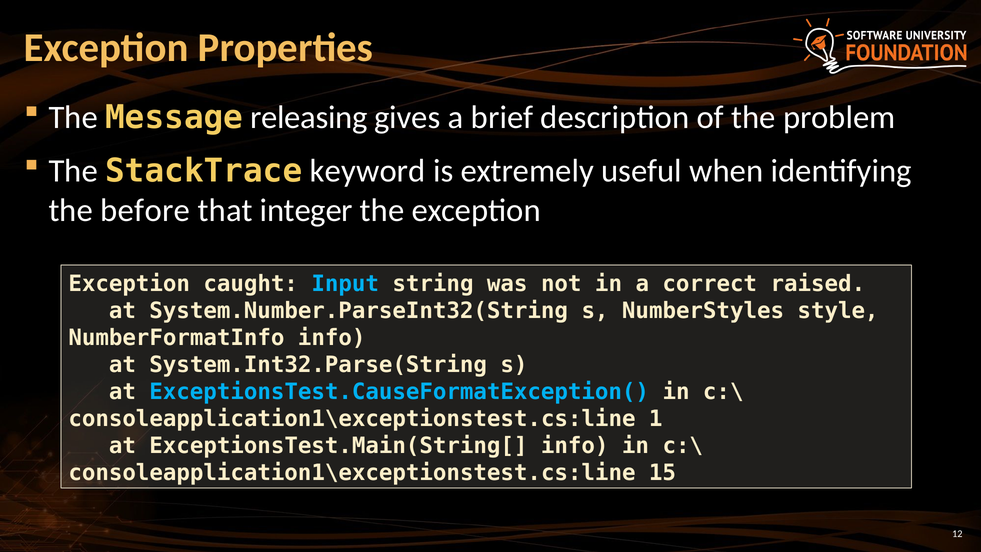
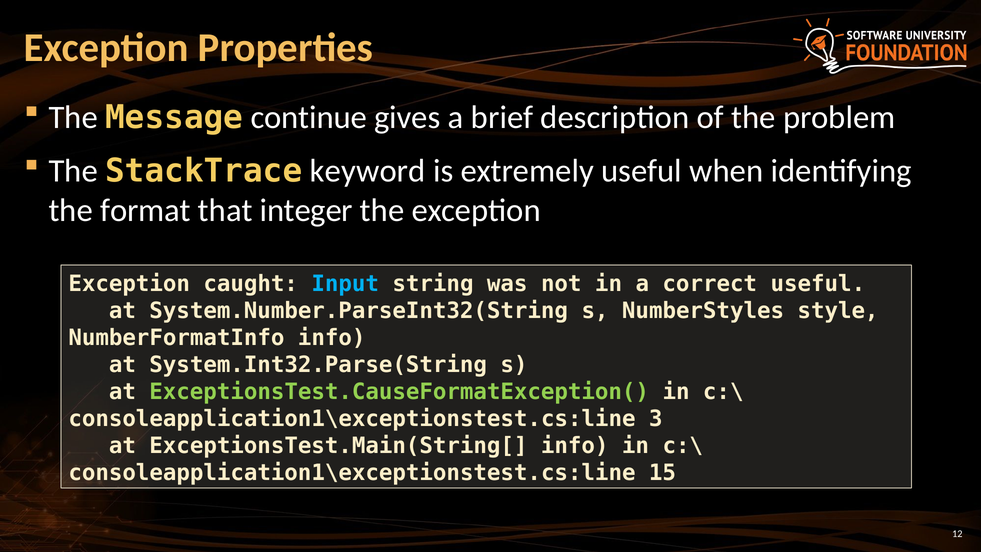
releasing: releasing -> continue
before: before -> format
correct raised: raised -> useful
ExceptionsTest.CauseFormatException( colour: light blue -> light green
1: 1 -> 3
